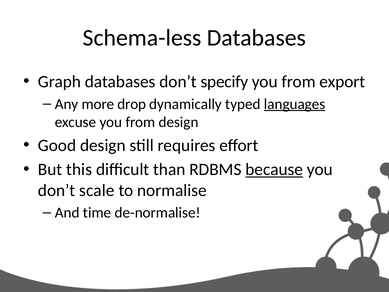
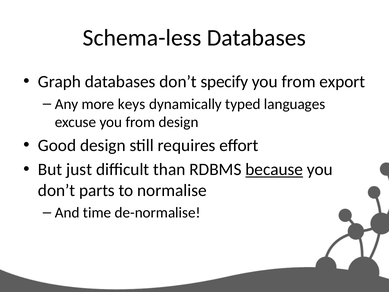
drop: drop -> keys
languages underline: present -> none
this: this -> just
scale: scale -> parts
